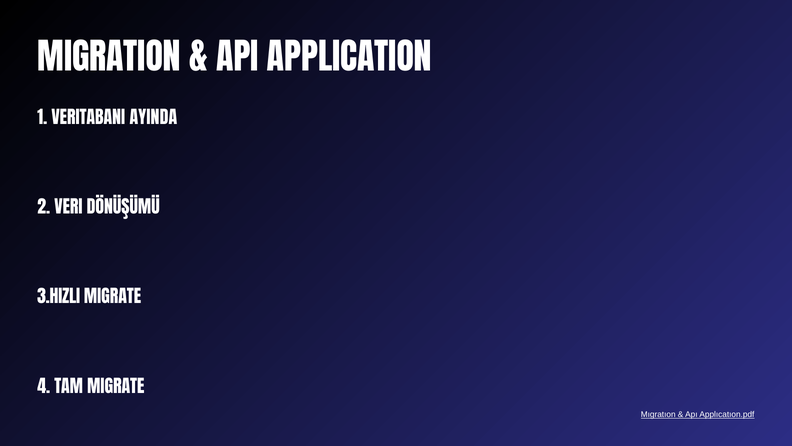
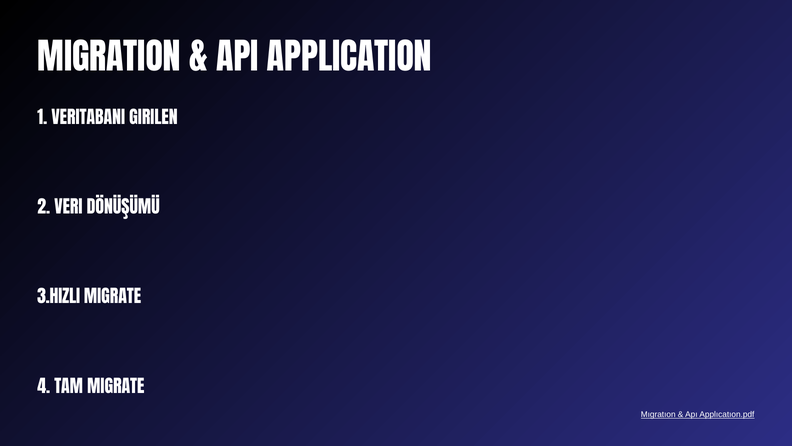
AYINDA: AYINDA -> GIRILEN
